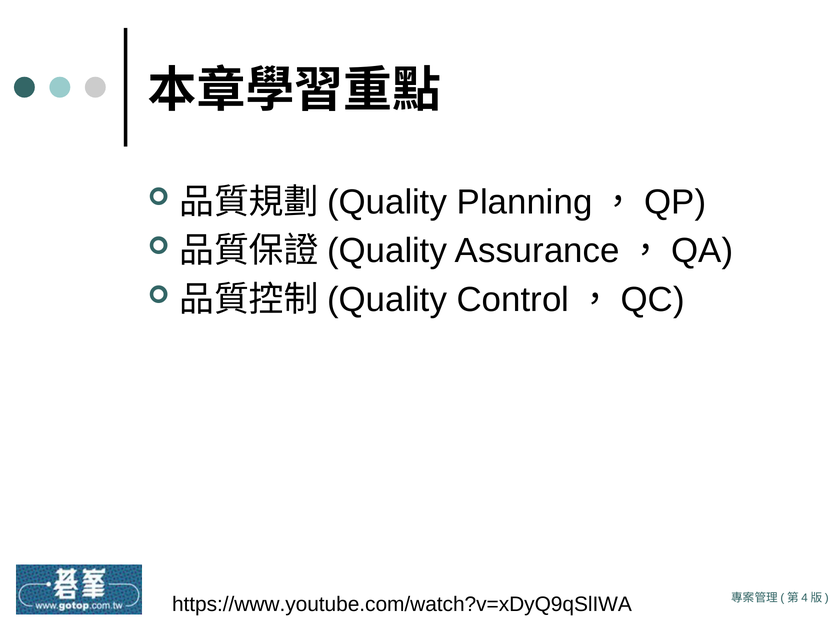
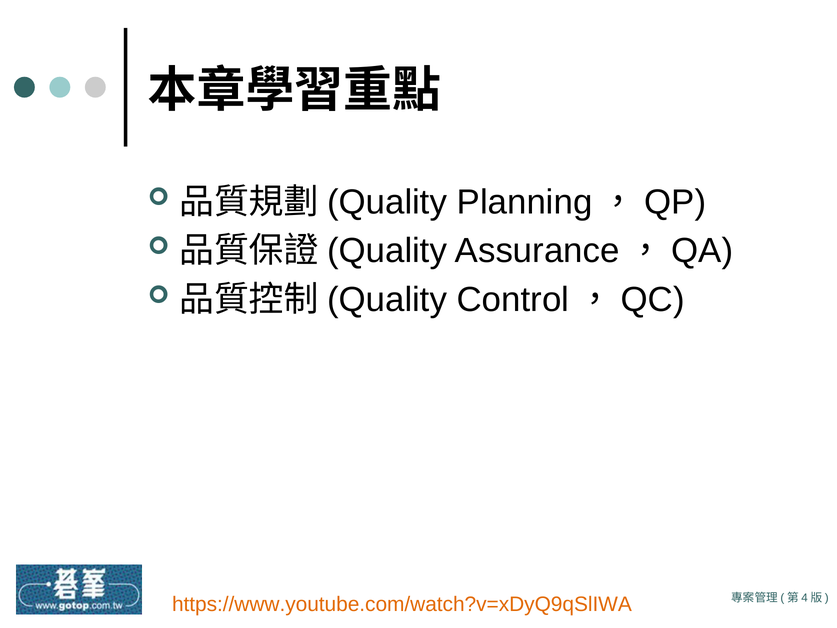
https://www.youtube.com/watch?v=xDyQ9qSlIWA colour: black -> orange
